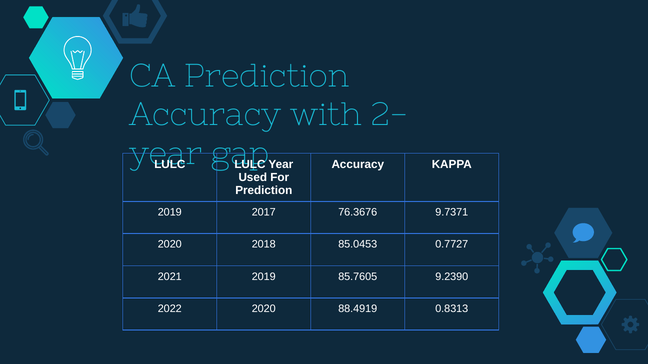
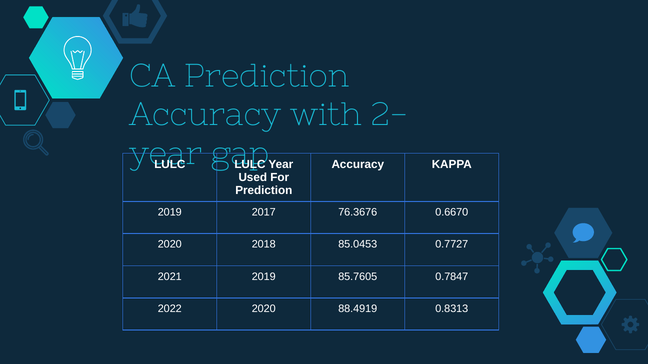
9.7371: 9.7371 -> 0.6670
9.2390: 9.2390 -> 0.7847
